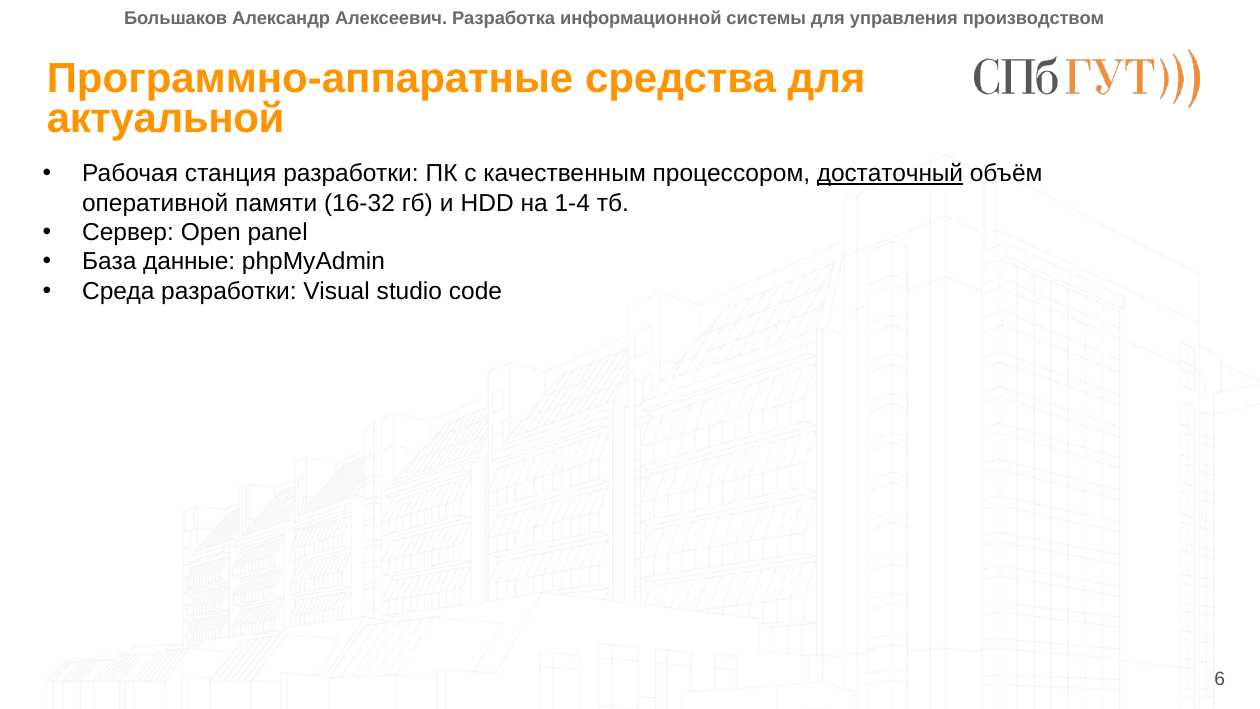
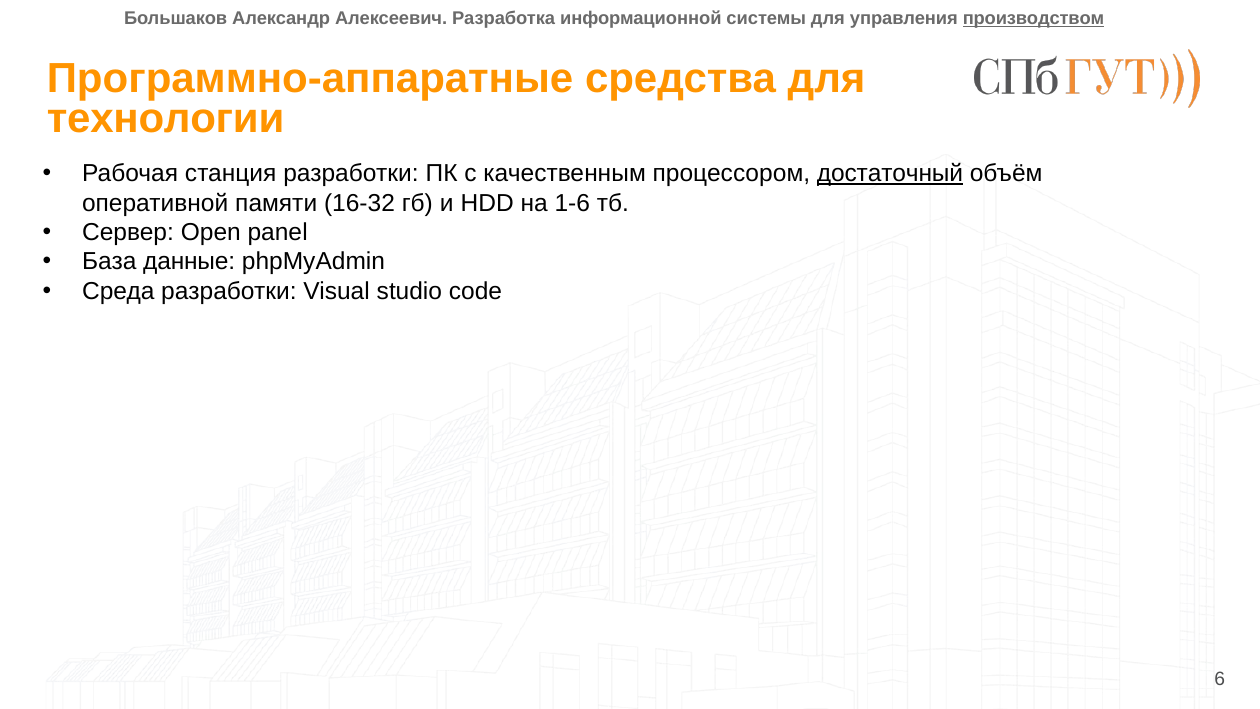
производством underline: none -> present
актуальной: актуальной -> технологии
1-4: 1-4 -> 1-6
